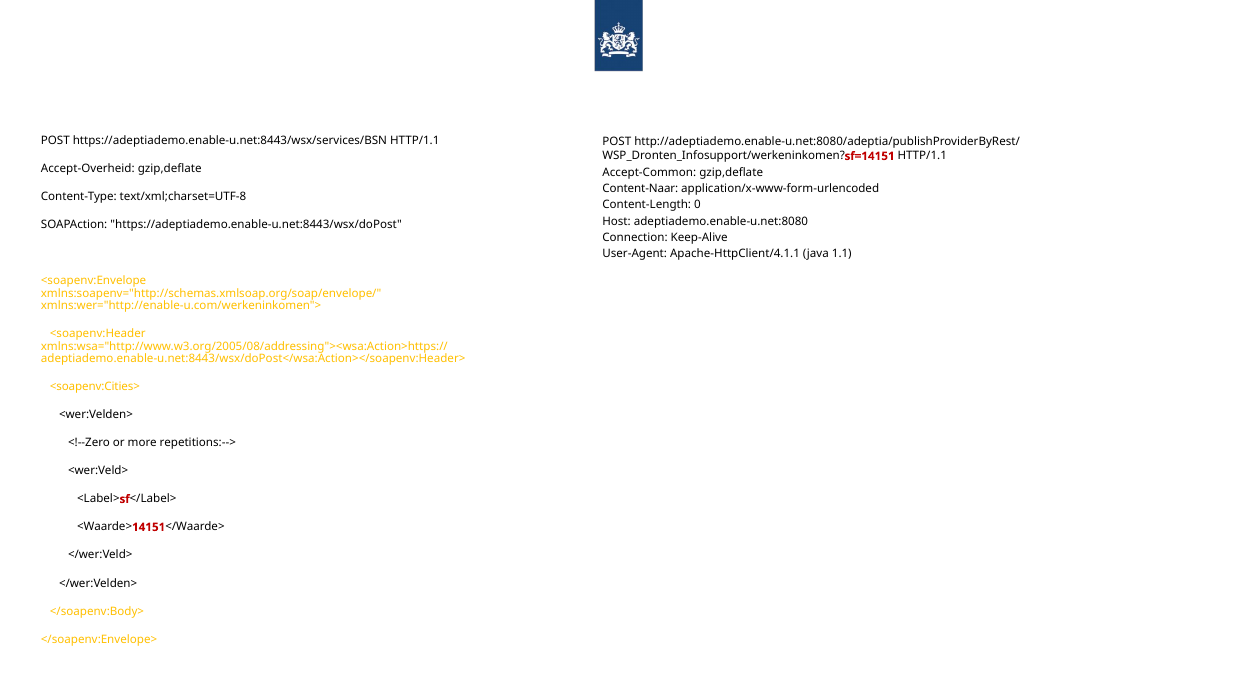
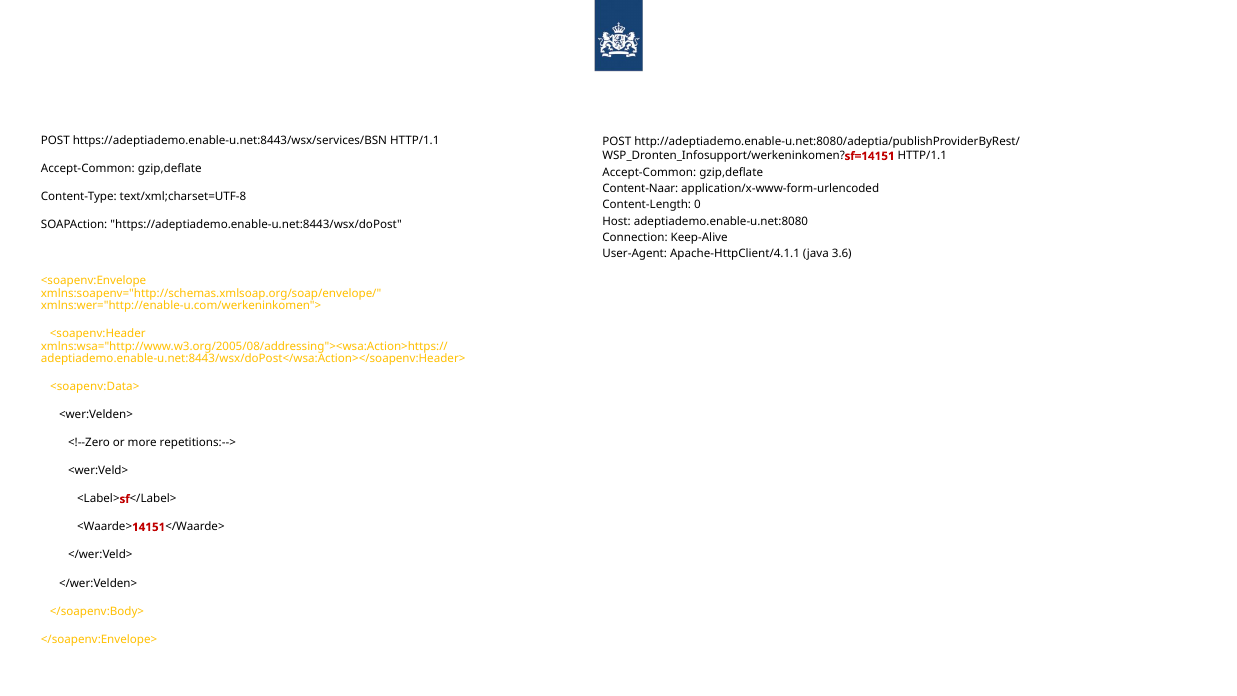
Accept-Overheid at (88, 169): Accept-Overheid -> Accept-Common
1.1: 1.1 -> 3.6
<soapenv:Cities>: <soapenv:Cities> -> <soapenv:Data>
